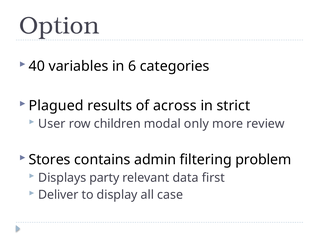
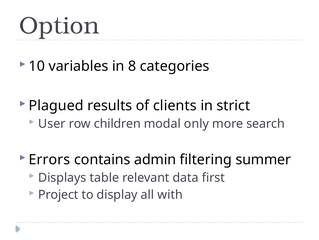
40: 40 -> 10
6: 6 -> 8
across: across -> clients
review: review -> search
Stores: Stores -> Errors
problem: problem -> summer
party: party -> table
Deliver: Deliver -> Project
case: case -> with
